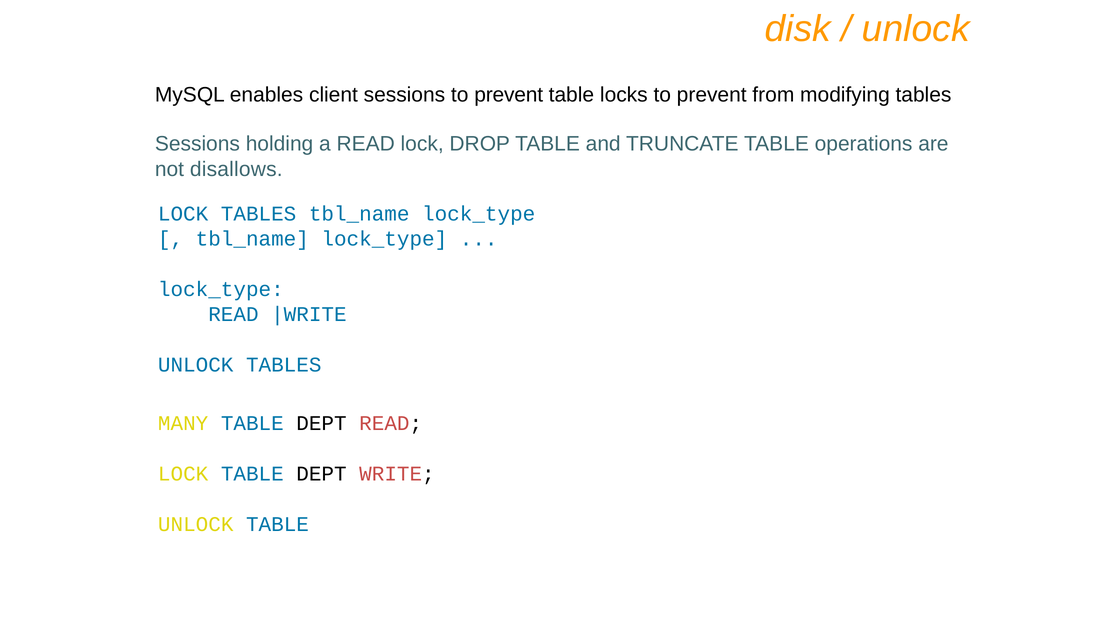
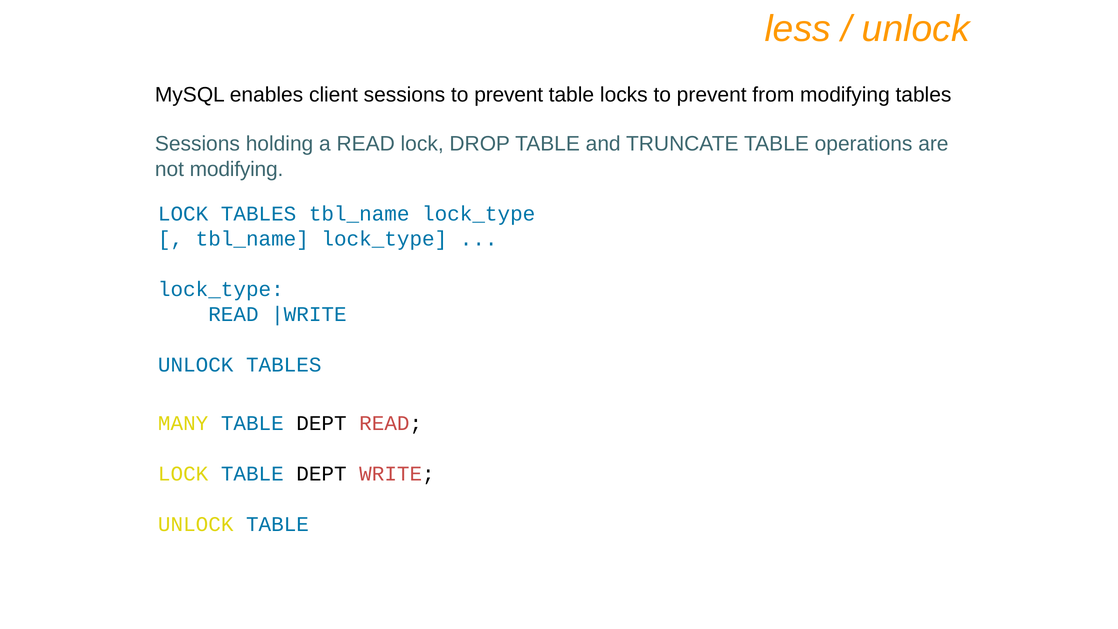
disk: disk -> less
not disallows: disallows -> modifying
